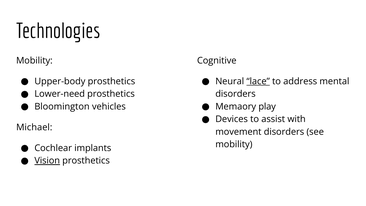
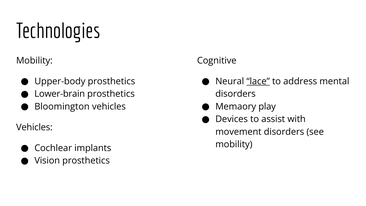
Lower-need: Lower-need -> Lower-brain
Michael at (34, 127): Michael -> Vehicles
Vision underline: present -> none
